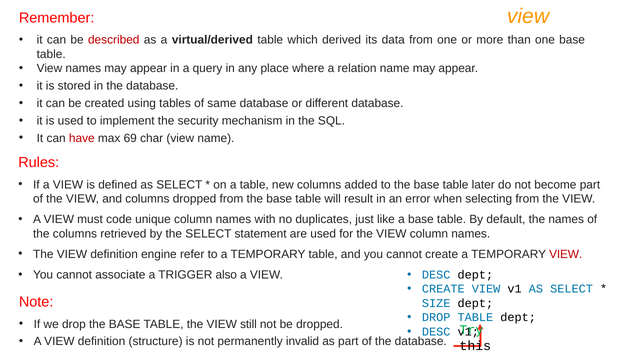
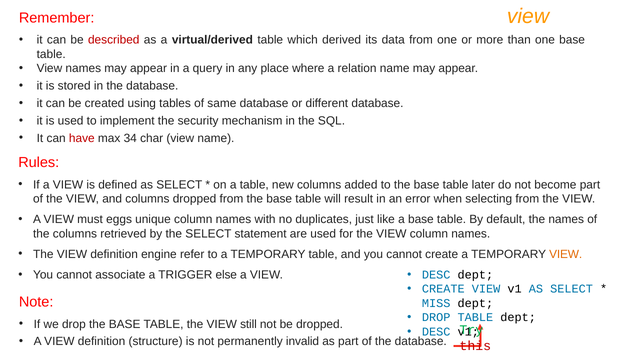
69: 69 -> 34
code: code -> eggs
VIEW at (566, 254) colour: red -> orange
also: also -> else
SIZE: SIZE -> MISS
this colour: black -> red
